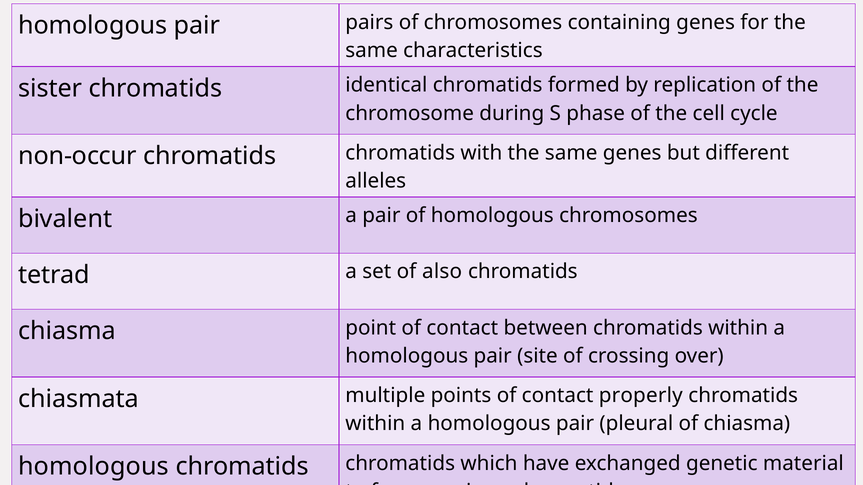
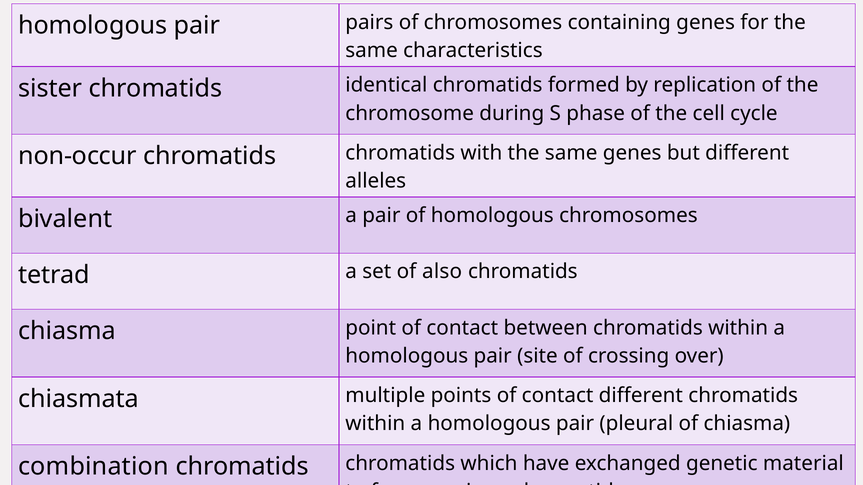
contact properly: properly -> different
homologous at (94, 467): homologous -> combination
